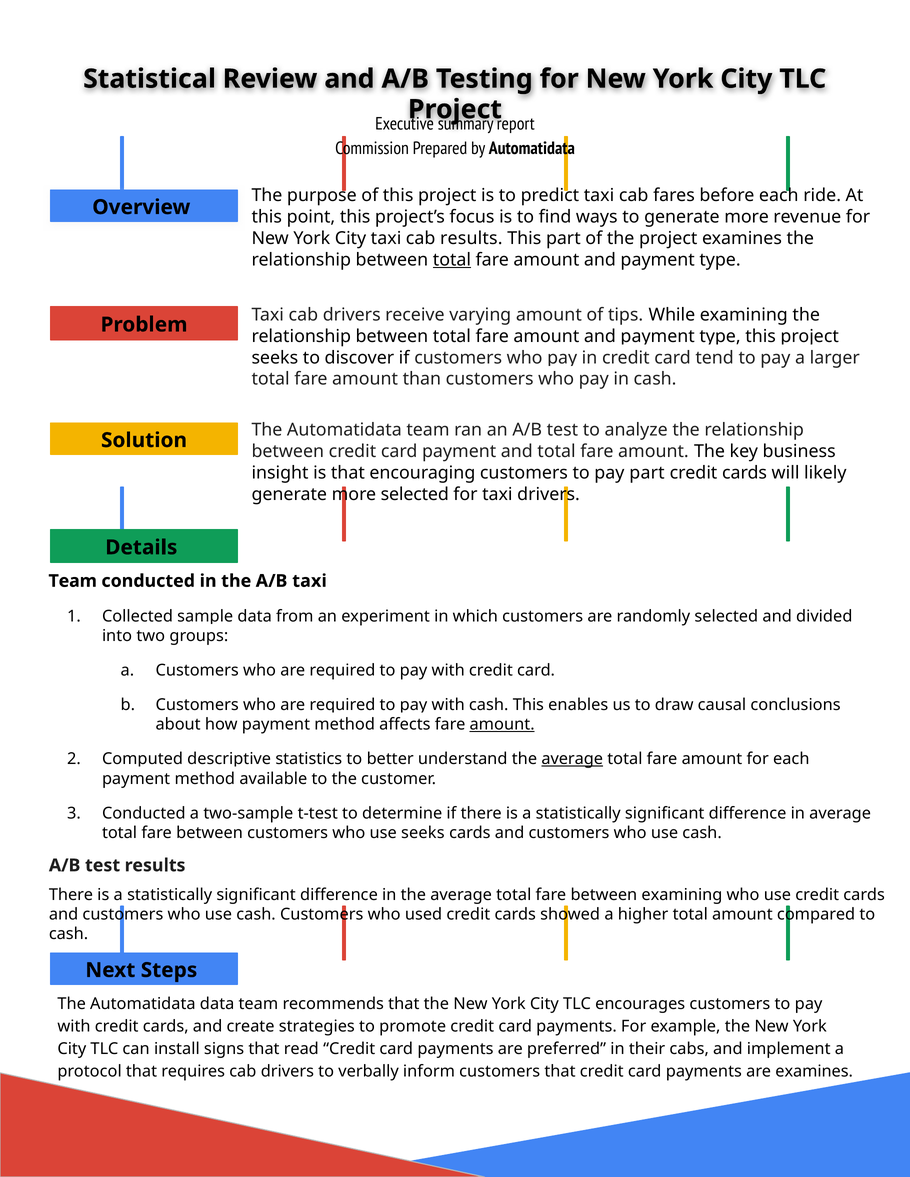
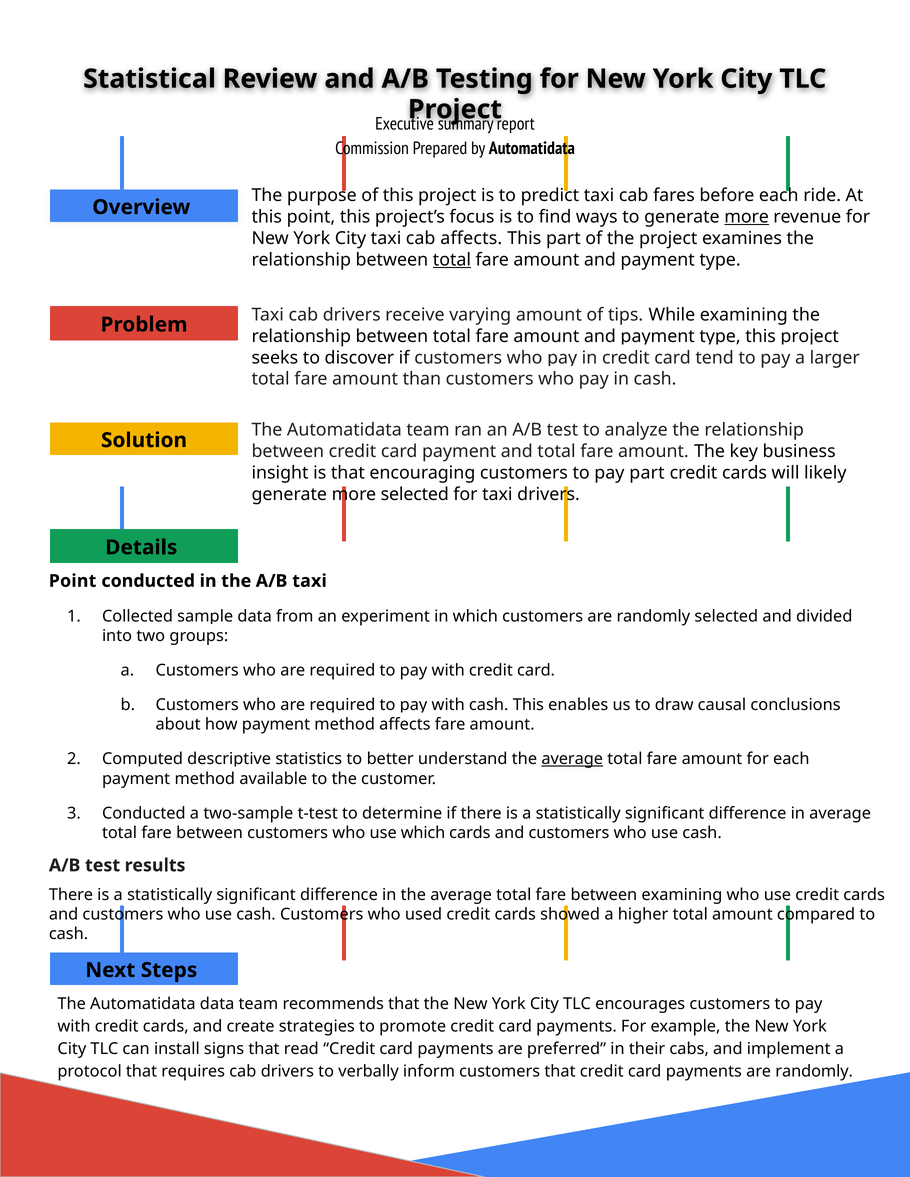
more at (747, 217) underline: none -> present
cab results: results -> affects
Team at (73, 581): Team -> Point
amount at (502, 725) underline: present -> none
use seeks: seeks -> which
payments are examines: examines -> randomly
